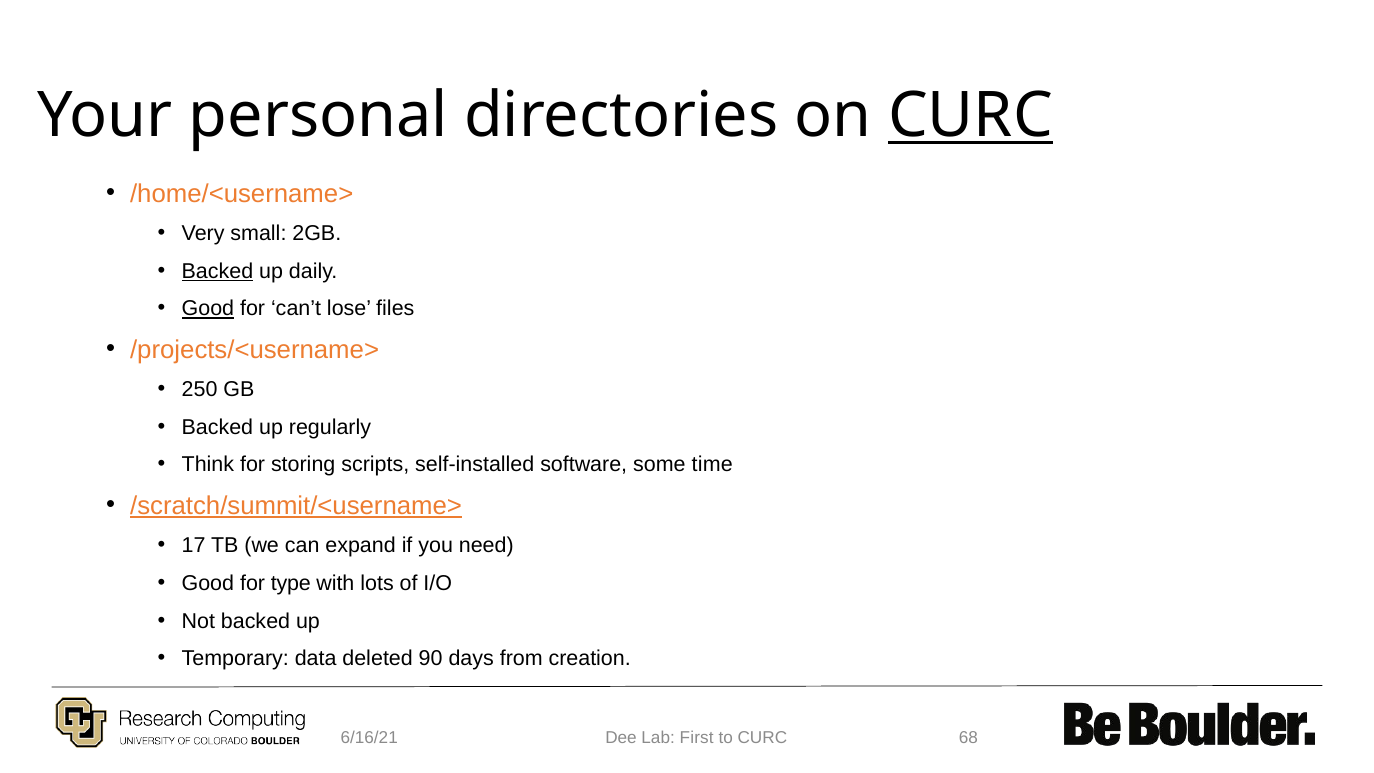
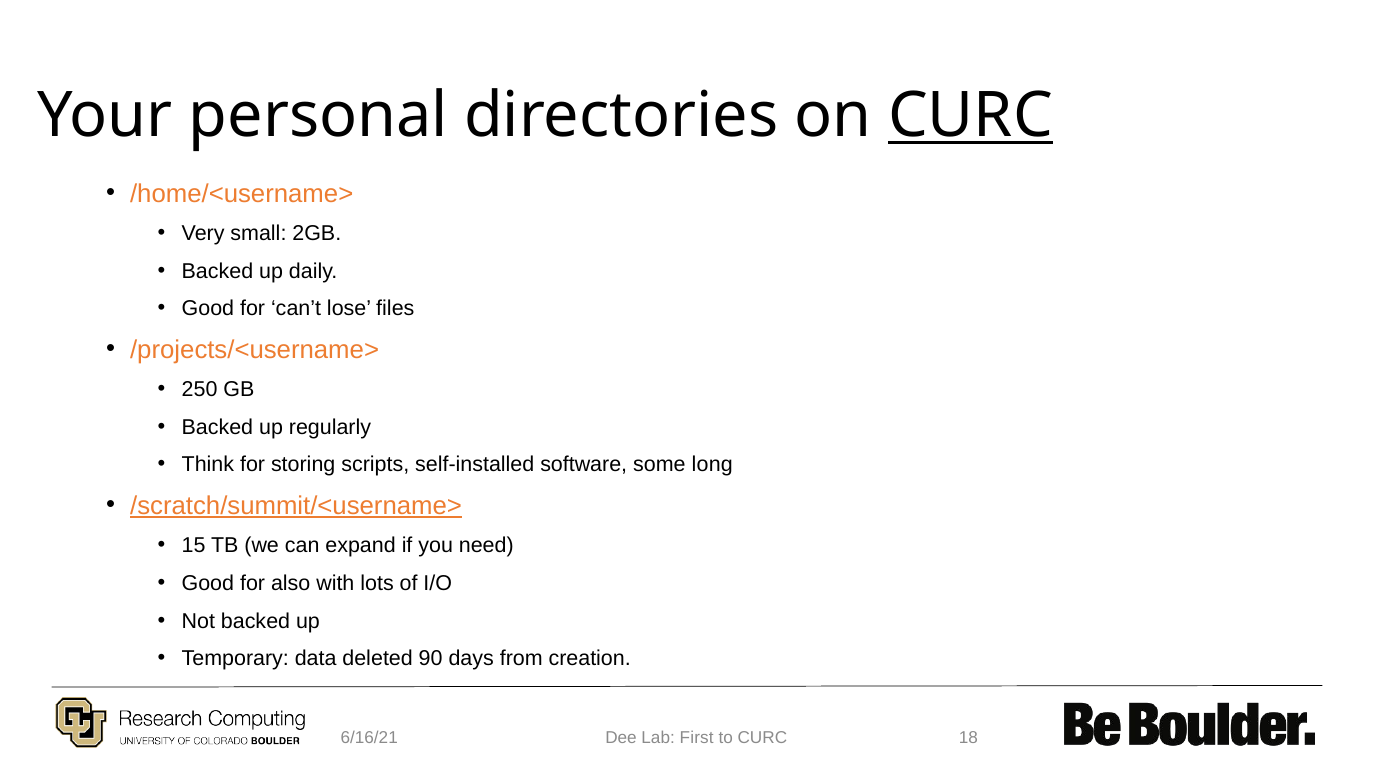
Backed at (217, 271) underline: present -> none
Good at (208, 309) underline: present -> none
time: time -> long
17: 17 -> 15
type: type -> also
68: 68 -> 18
